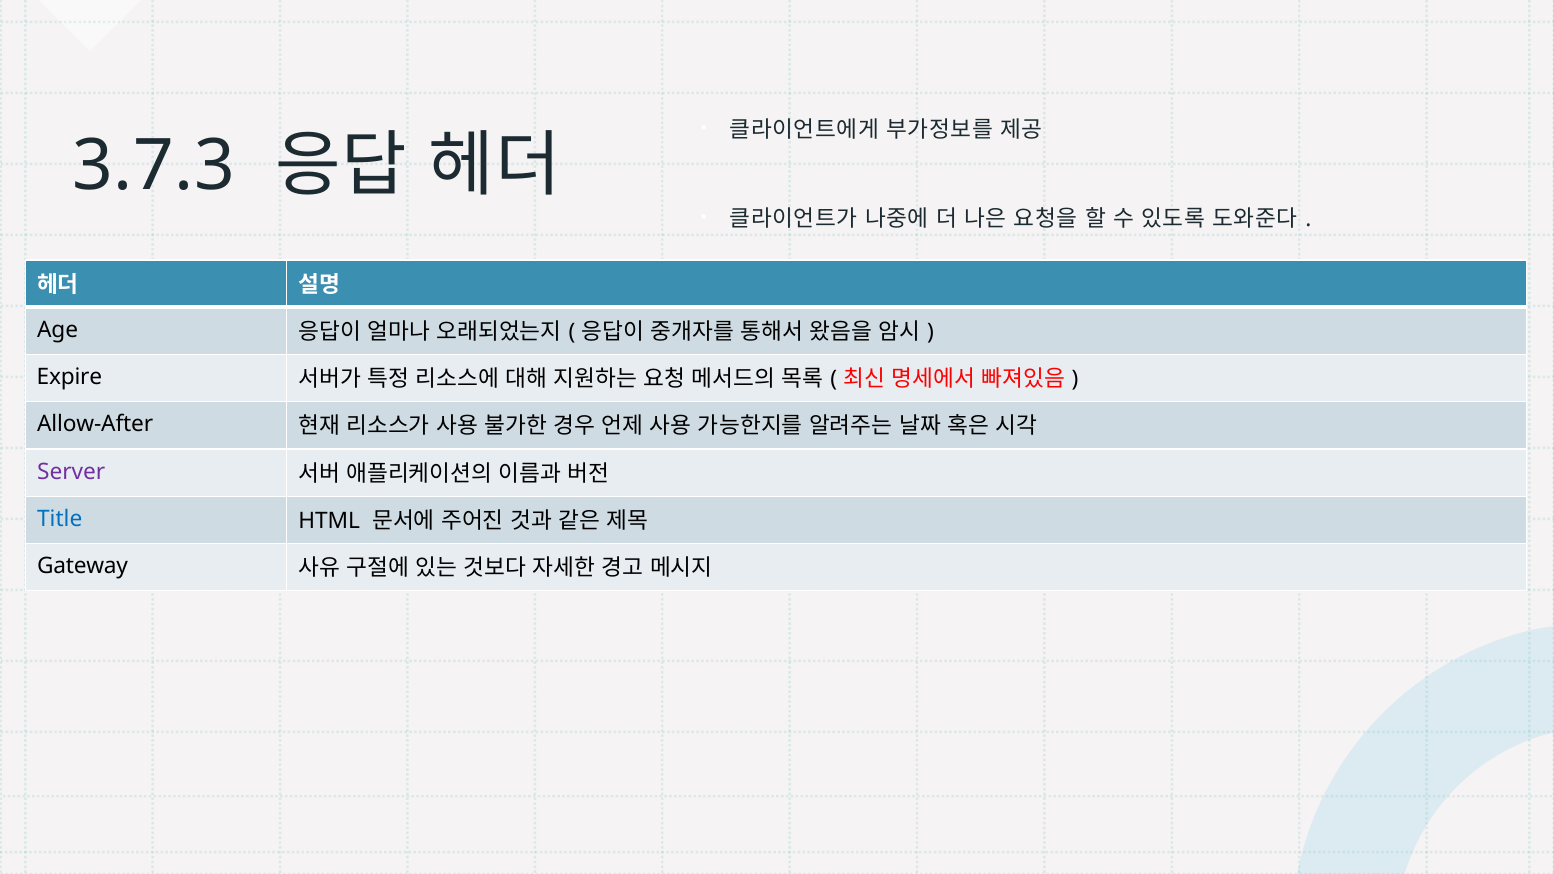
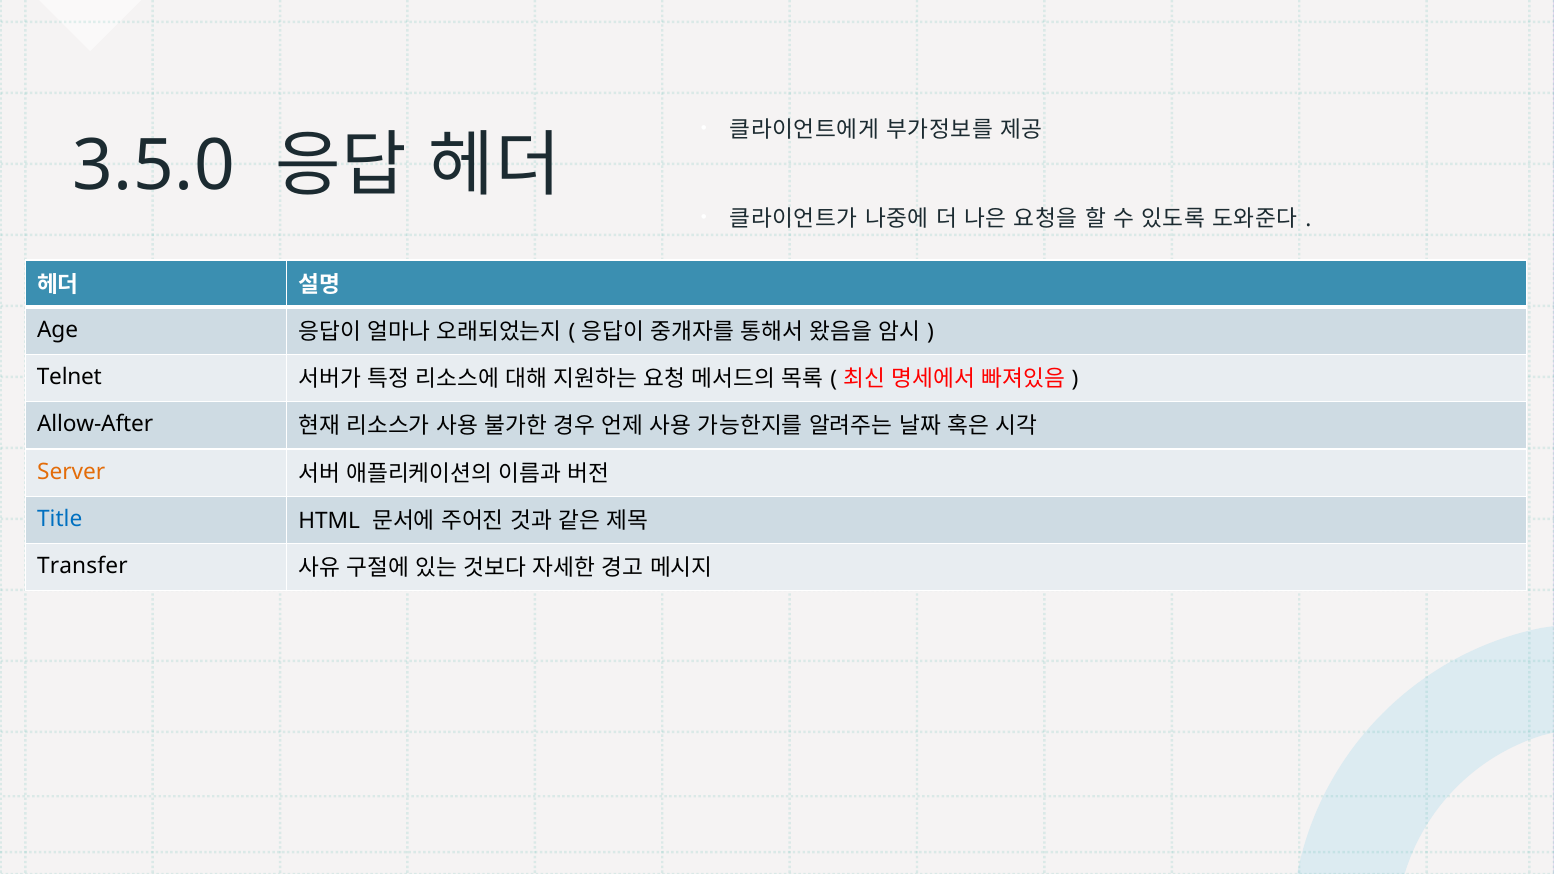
3.7.3: 3.7.3 -> 3.5.0
Expire: Expire -> Telnet
Server colour: purple -> orange
Gateway: Gateway -> Transfer
